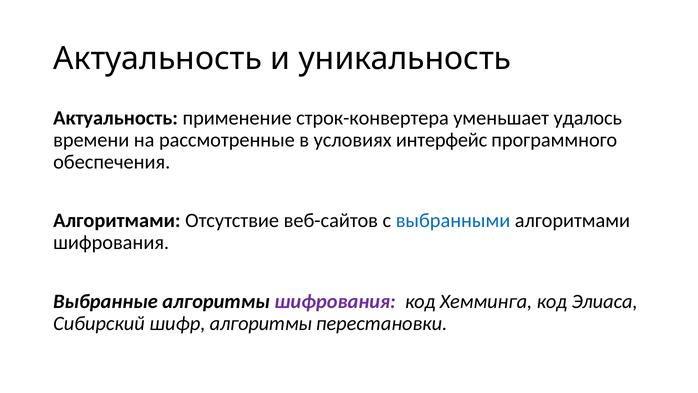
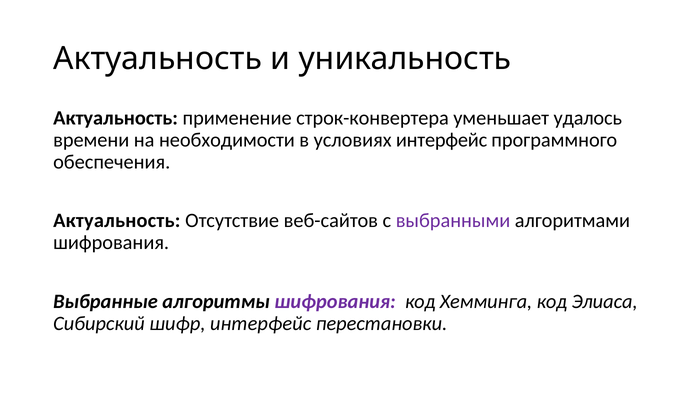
рассмотренные: рассмотренные -> необходимости
Алгоритмами at (117, 221): Алгоритмами -> Актуальность
выбранными colour: blue -> purple
шифр алгоритмы: алгоритмы -> интерфейс
